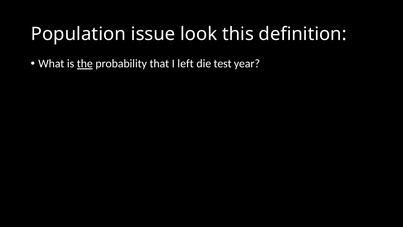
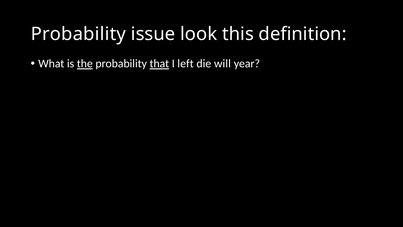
Population at (78, 34): Population -> Probability
that underline: none -> present
test: test -> will
